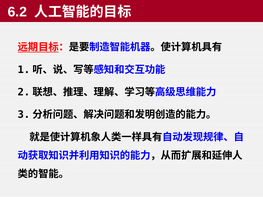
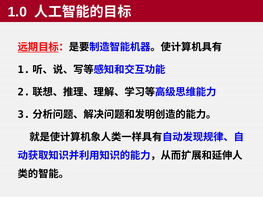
6.2: 6.2 -> 1.0
